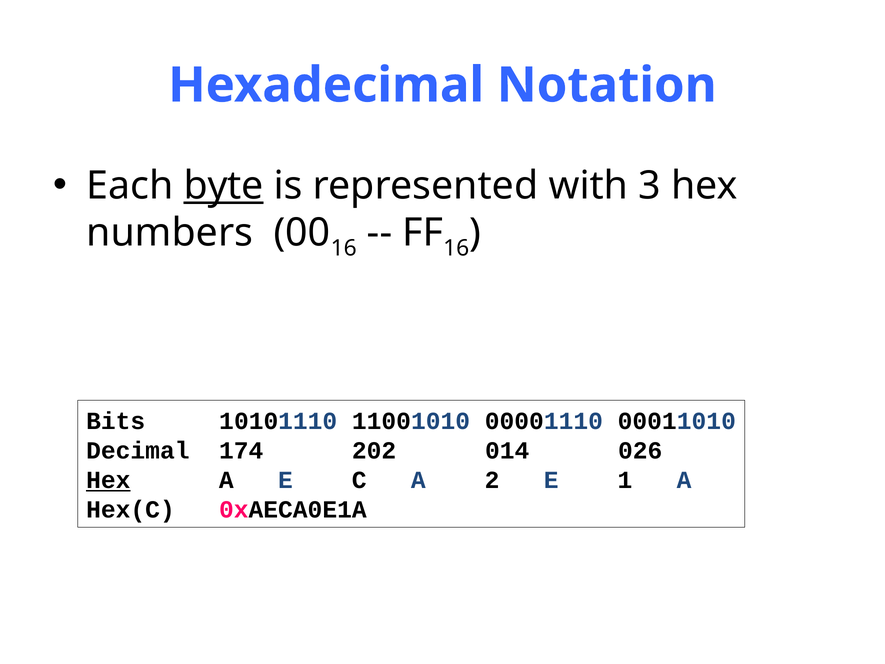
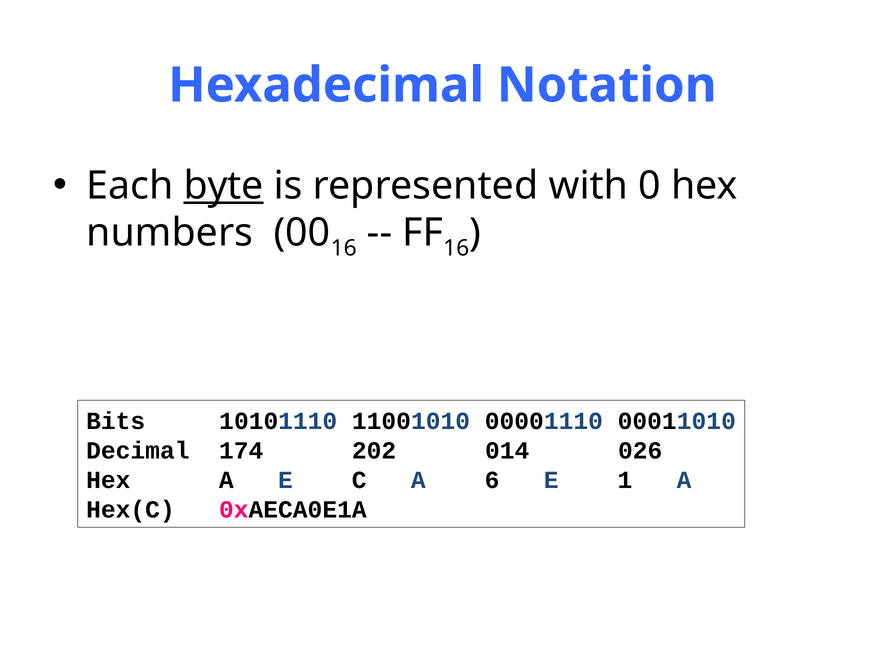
3: 3 -> 0
Hex at (108, 480) underline: present -> none
2: 2 -> 6
